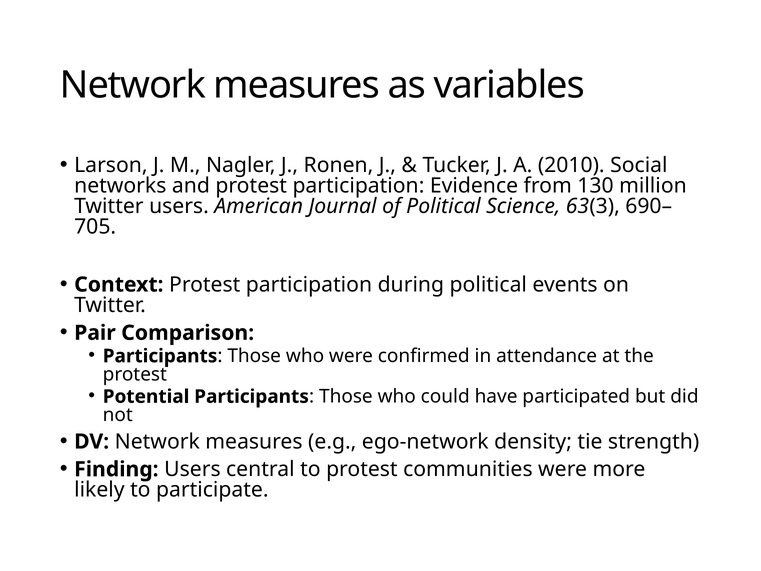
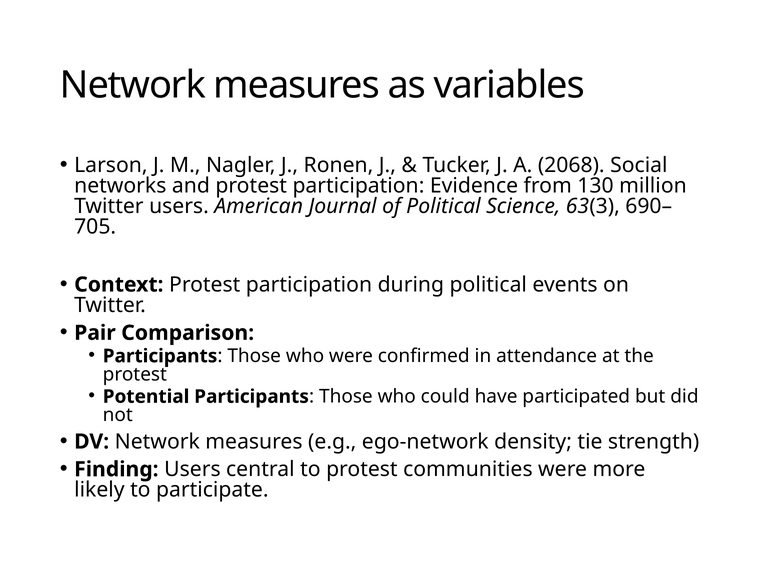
2010: 2010 -> 2068
